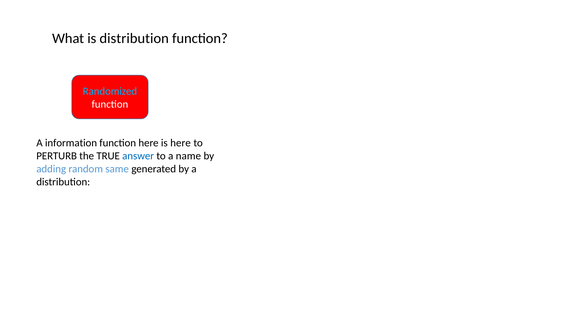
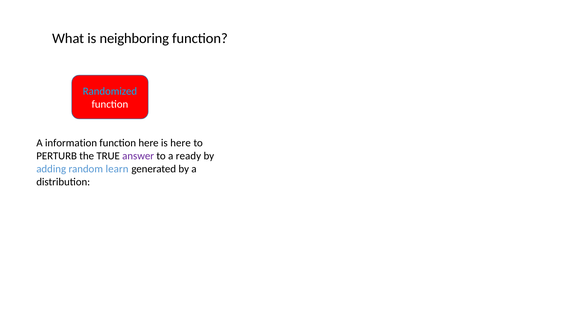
is distribution: distribution -> neighboring
answer colour: blue -> purple
name: name -> ready
same: same -> learn
